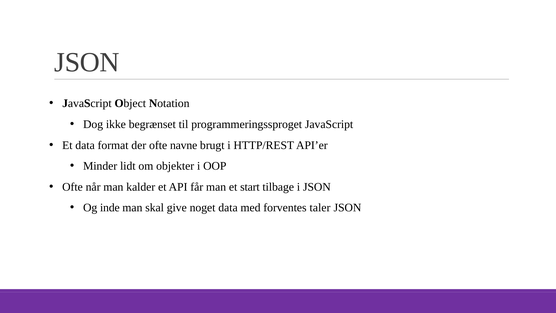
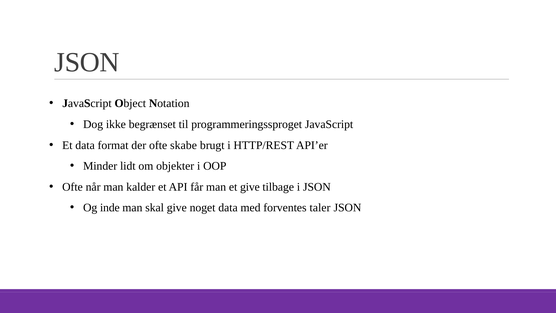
navne: navne -> skabe
et start: start -> give
